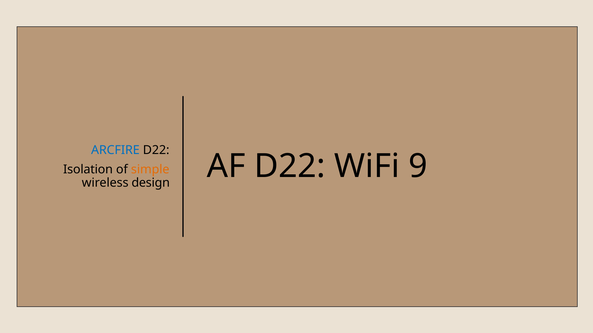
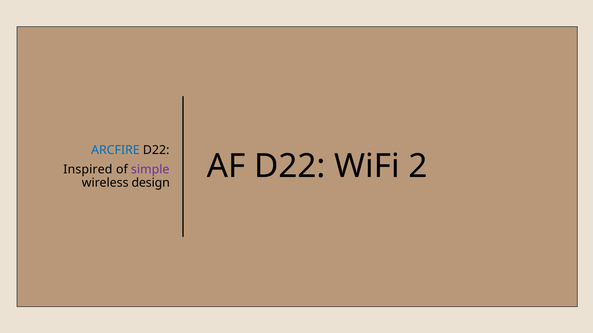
Isolation: Isolation -> Inspired
simple colour: orange -> purple
9: 9 -> 2
